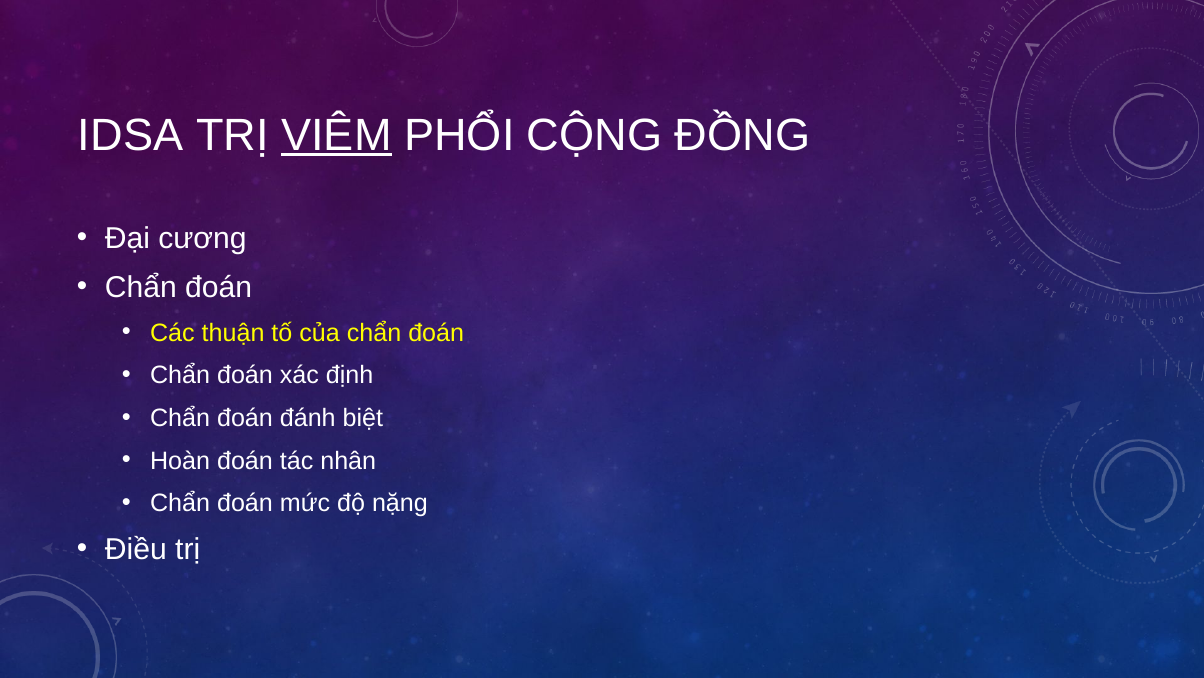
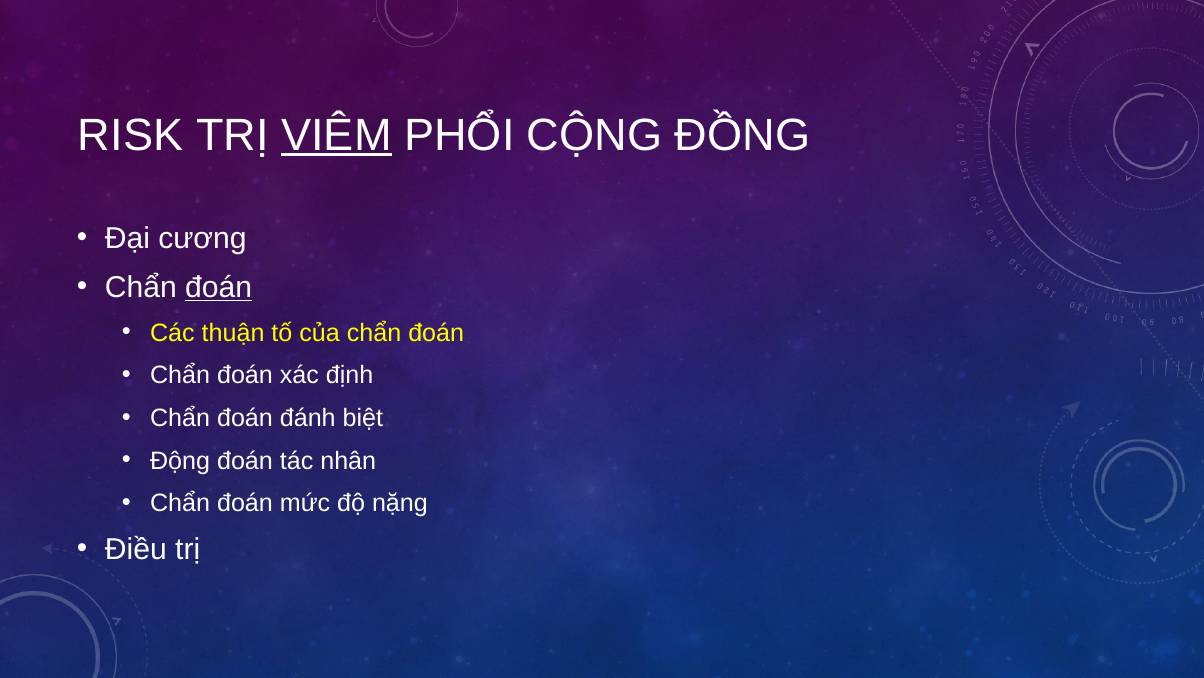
IDSA: IDSA -> RISK
đoán at (219, 287) underline: none -> present
Hoàn: Hoàn -> Động
